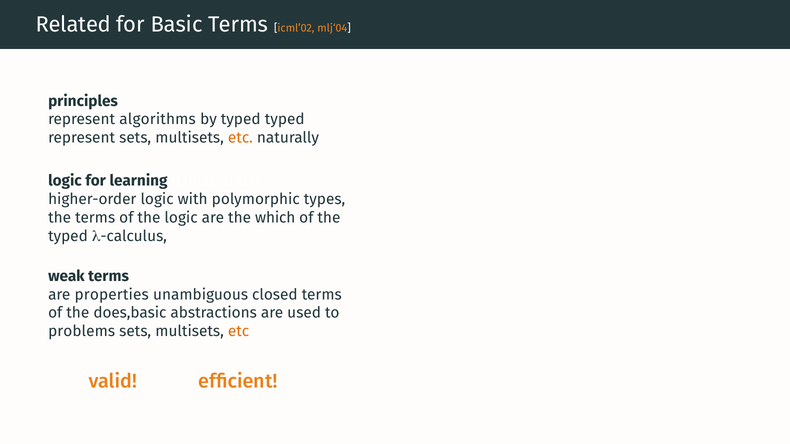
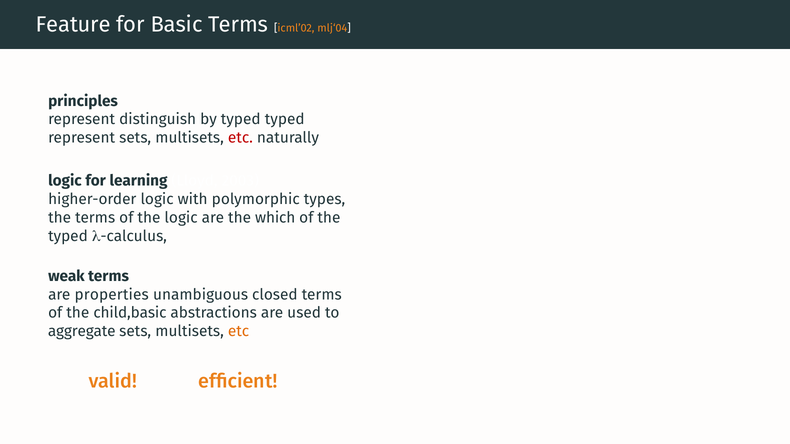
Related: Related -> Feature
algorithms: algorithms -> distinguish
etc at (240, 138) colour: orange -> red
does,basic: does,basic -> child,basic
problems: problems -> aggregate
